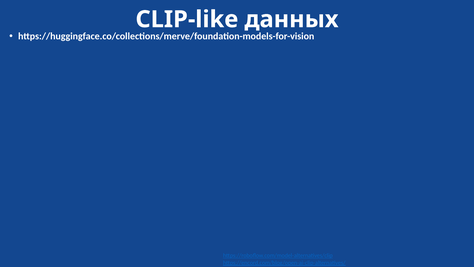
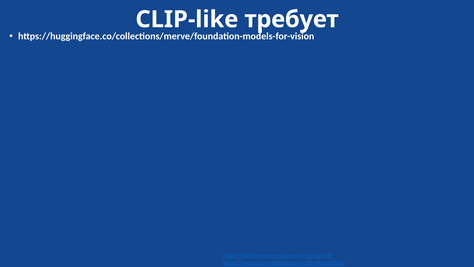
данных: данных -> требует
